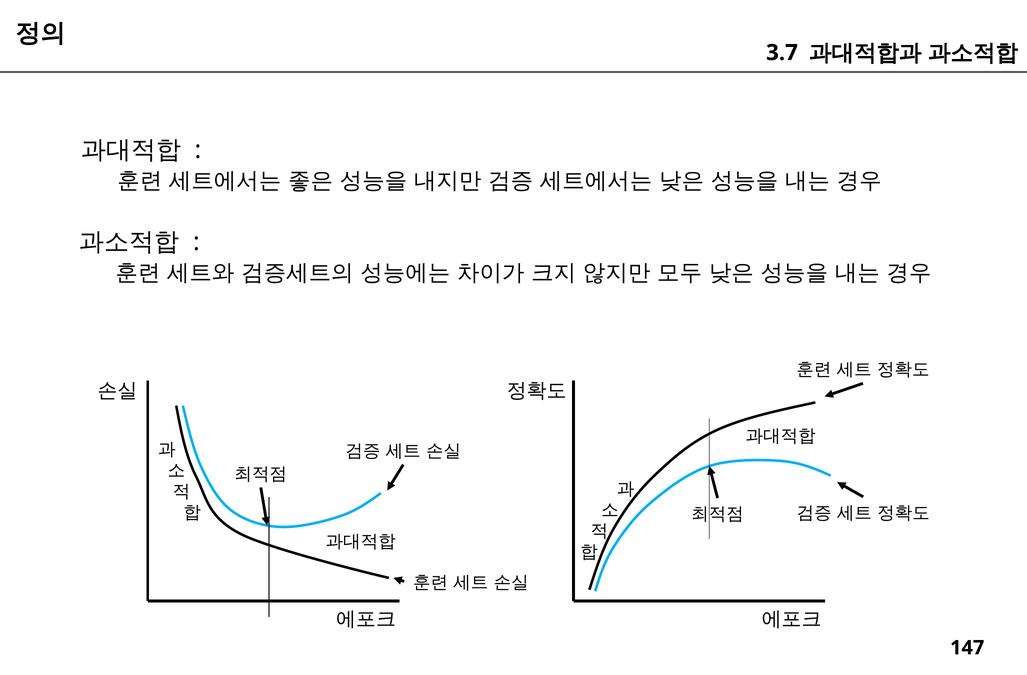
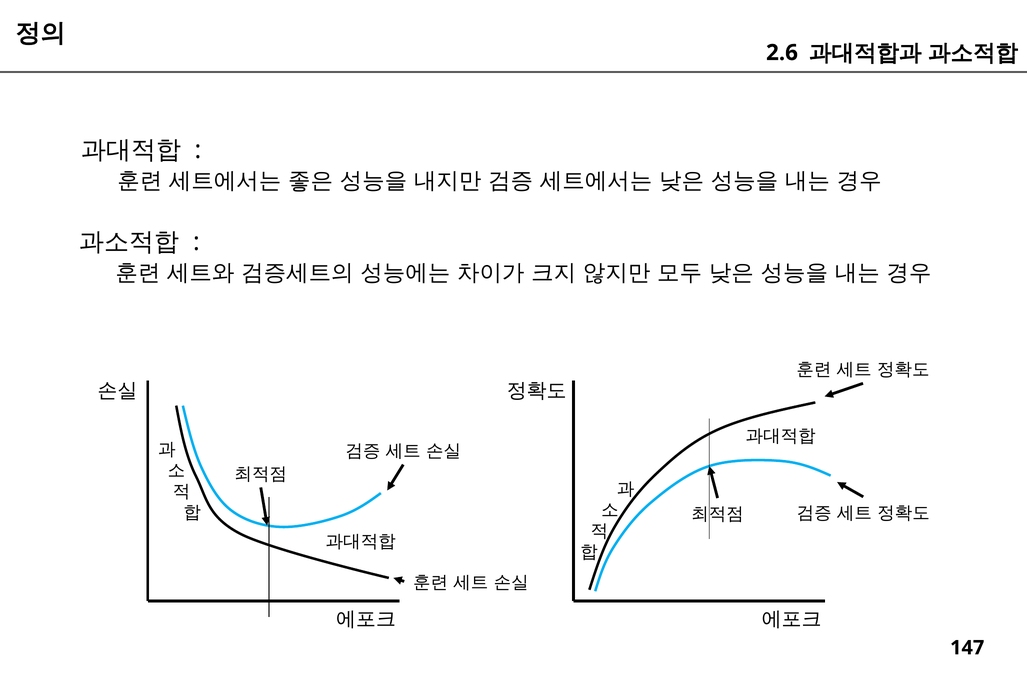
3.7: 3.7 -> 2.6
